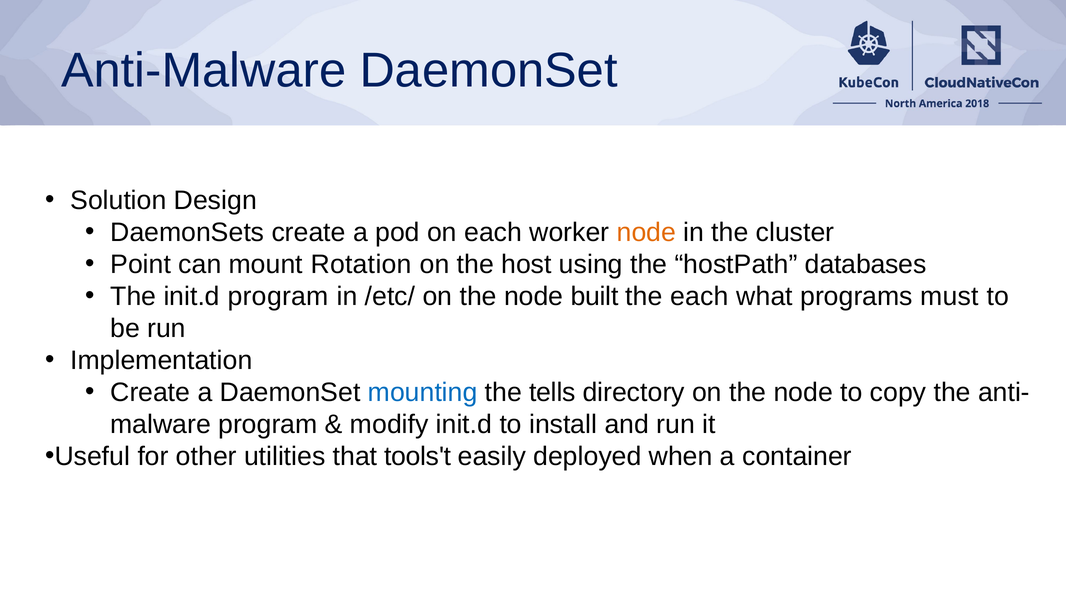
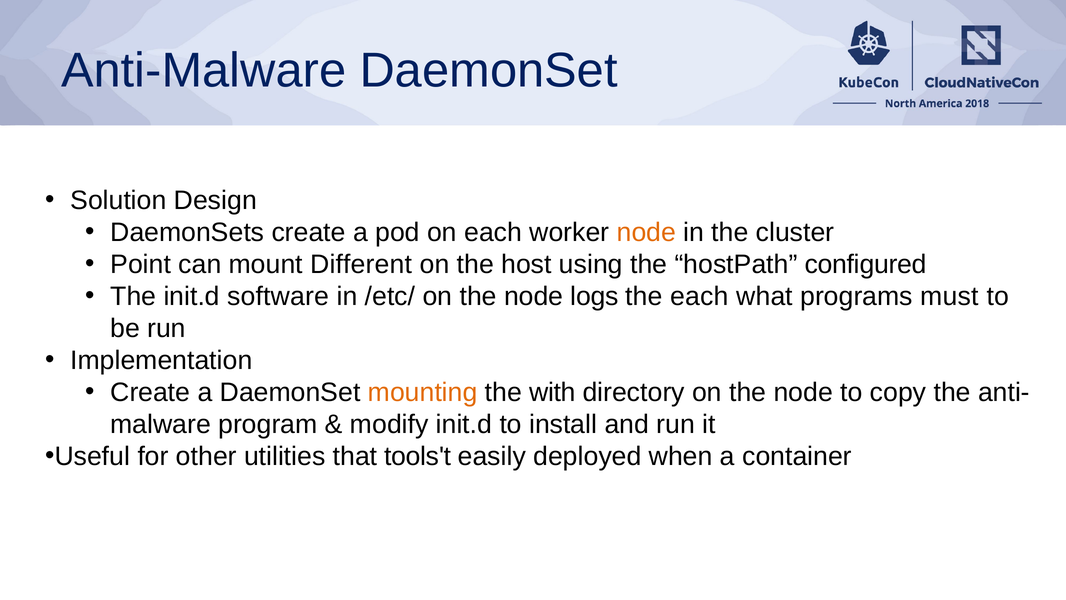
Rotation: Rotation -> Different
databases: databases -> configured
init.d program: program -> software
built: built -> logs
mounting colour: blue -> orange
tells: tells -> with
